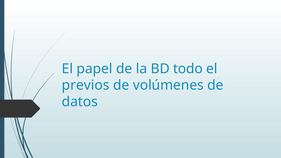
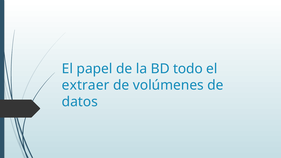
previos: previos -> extraer
